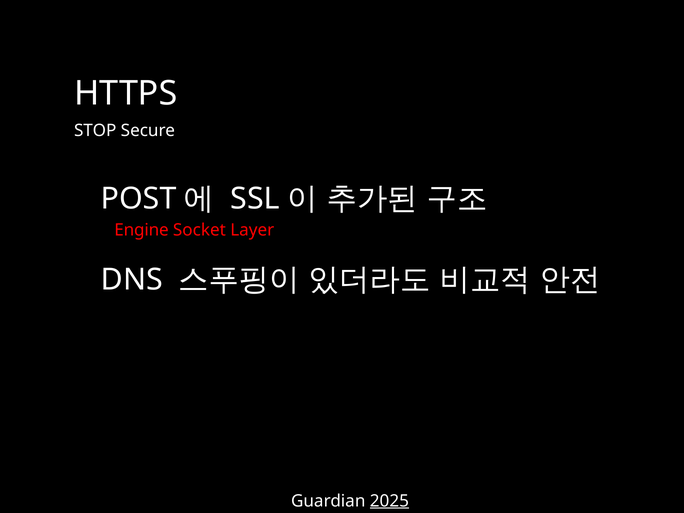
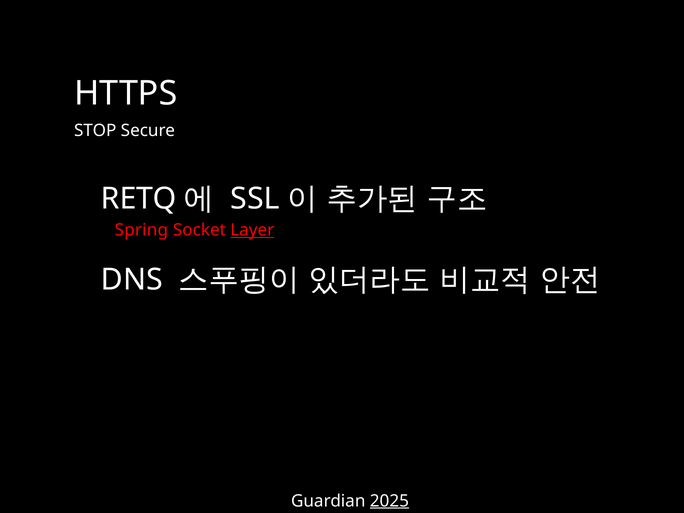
POST: POST -> RETQ
Engine: Engine -> Spring
Layer underline: none -> present
